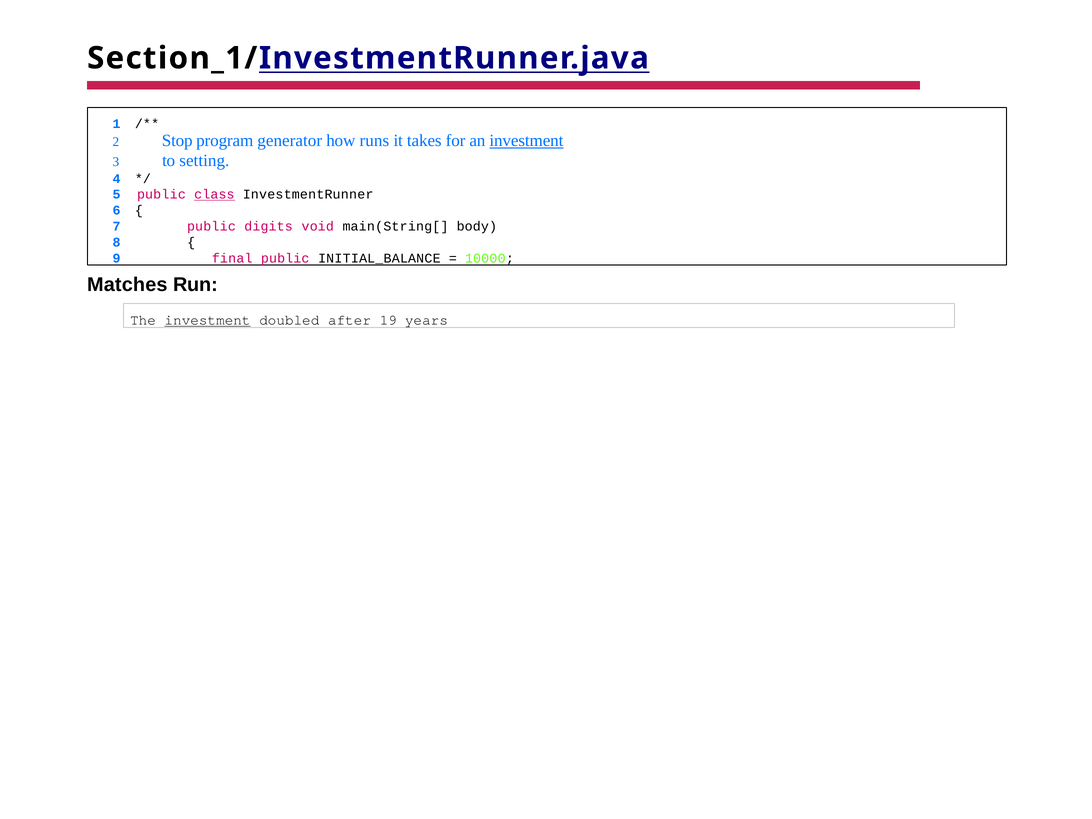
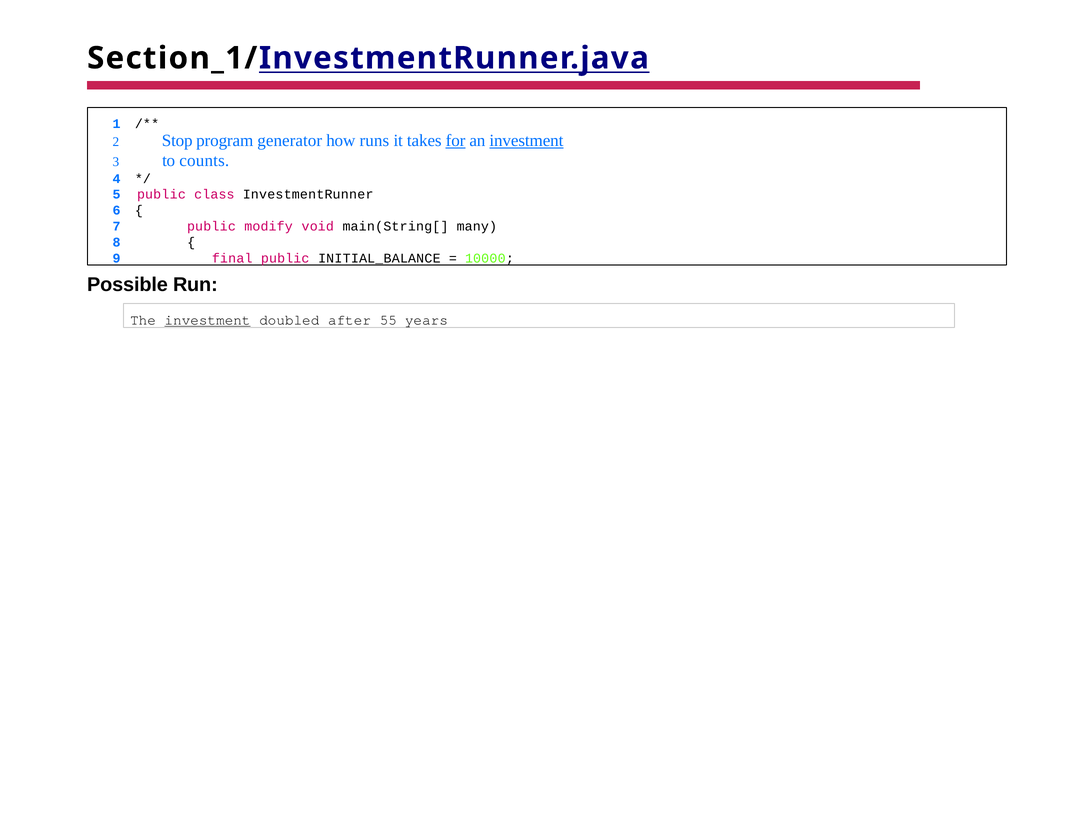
for underline: none -> present
setting: setting -> counts
class underline: present -> none
digits: digits -> modify
body: body -> many
Matches: Matches -> Possible
19: 19 -> 55
